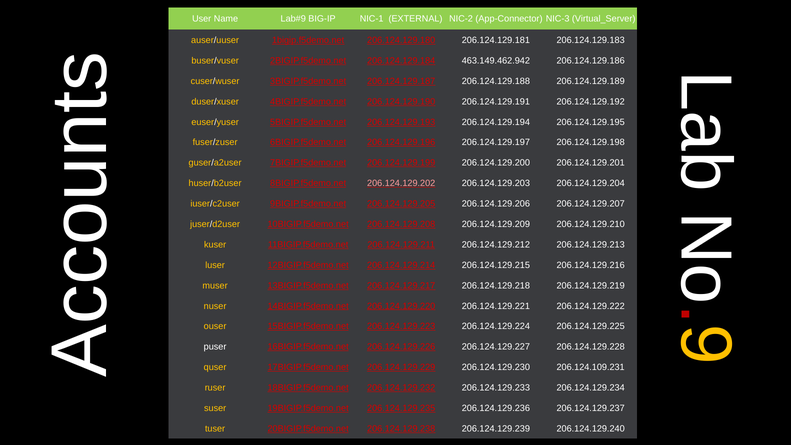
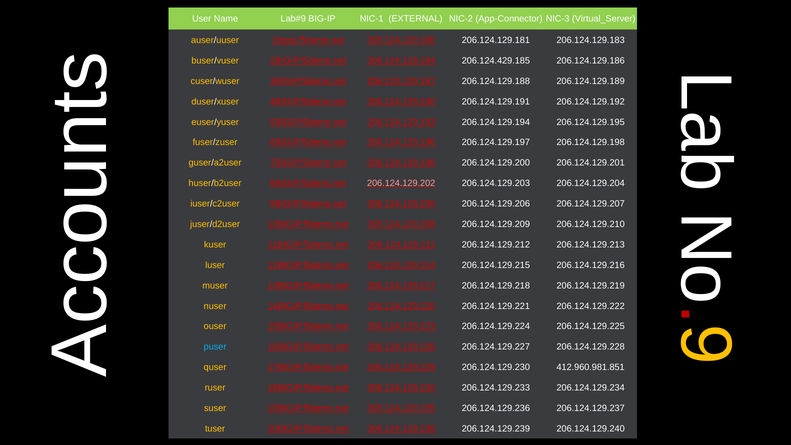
463.149.462.942: 463.149.462.942 -> 206.124.429.185
puser colour: white -> light blue
206.124.109.231: 206.124.109.231 -> 412.960.981.851
